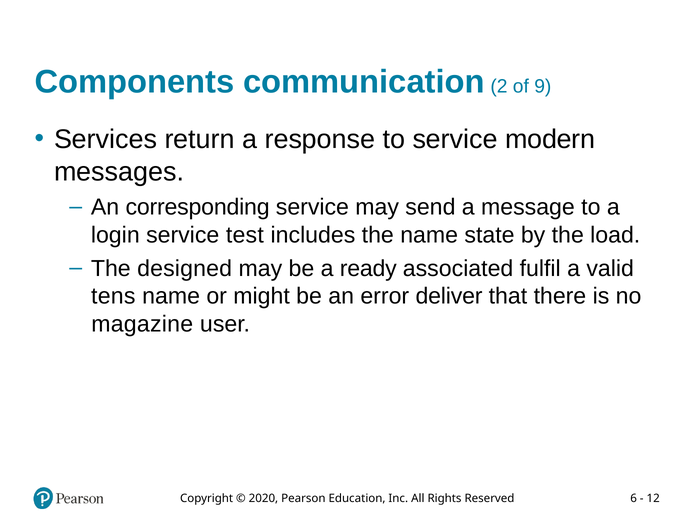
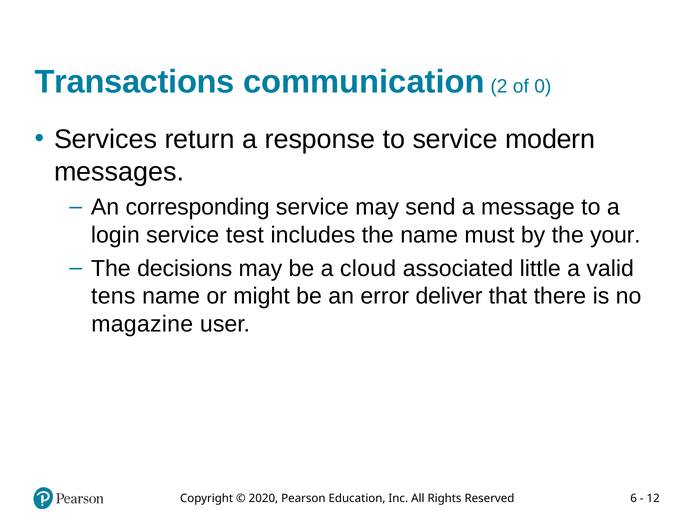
Components: Components -> Transactions
9: 9 -> 0
state: state -> must
load: load -> your
designed: designed -> decisions
ready: ready -> cloud
fulfil: fulfil -> little
